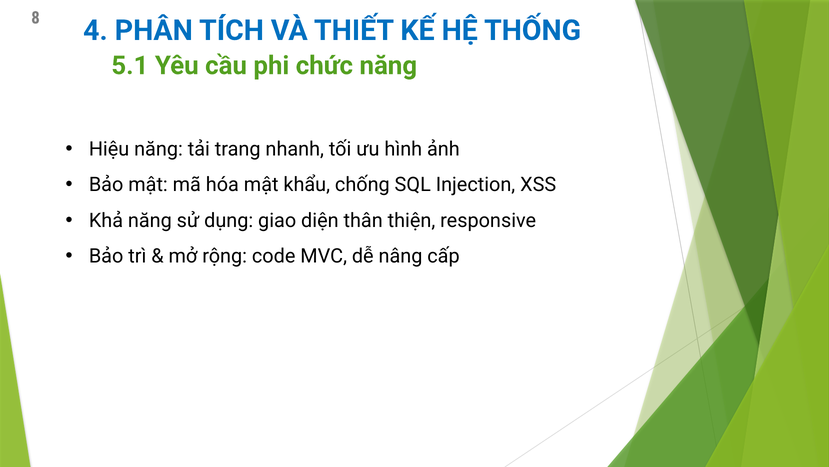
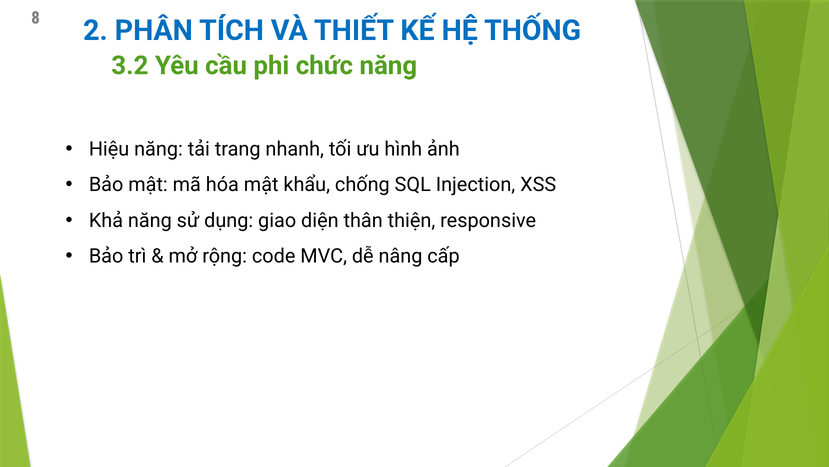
4: 4 -> 2
5.1: 5.1 -> 3.2
